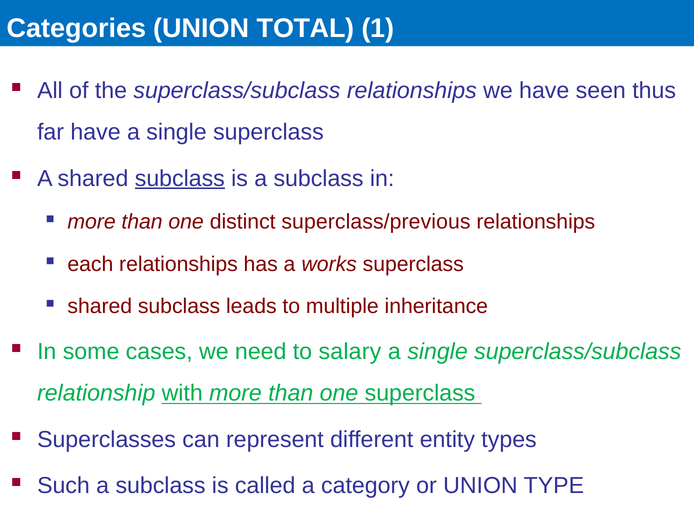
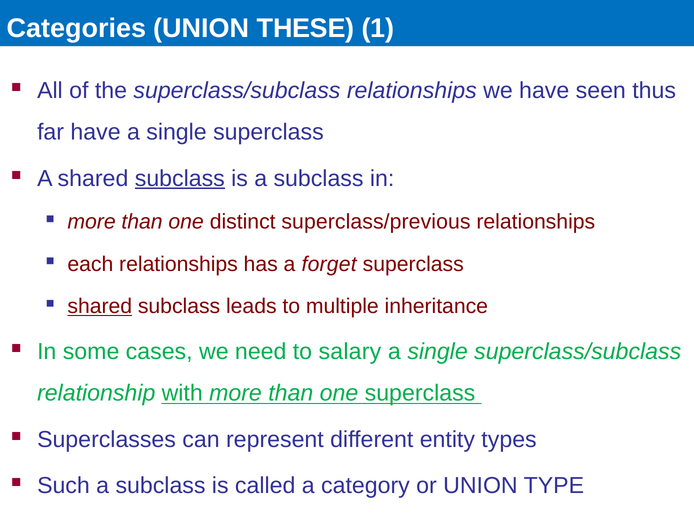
TOTAL: TOTAL -> THESE
works: works -> forget
shared at (100, 307) underline: none -> present
